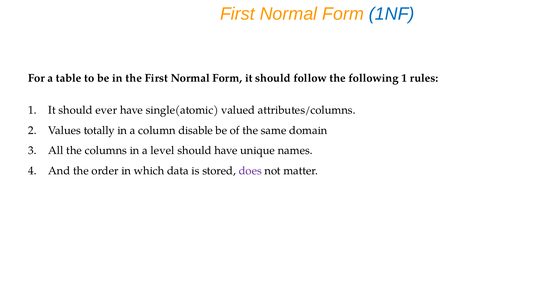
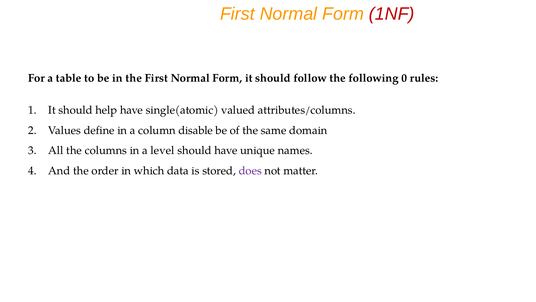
1NF colour: blue -> red
following 1: 1 -> 0
ever: ever -> help
totally: totally -> define
